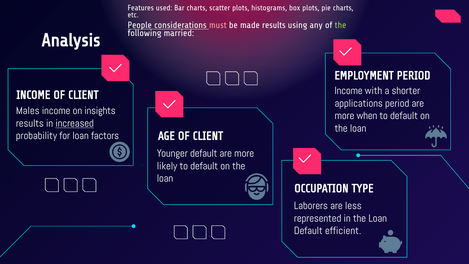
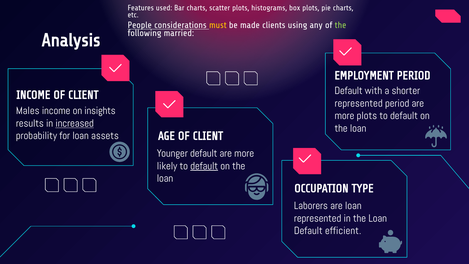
must colour: pink -> yellow
made results: results -> clients
Income at (349, 91): Income -> Default
applications at (359, 103): applications -> represented
more when: when -> plots
factors: factors -> assets
default at (204, 166) underline: none -> present
are less: less -> loan
